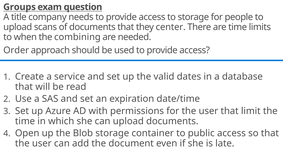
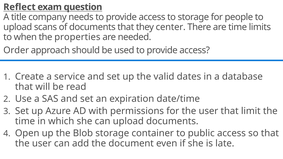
Groups: Groups -> Reflect
combining: combining -> properties
